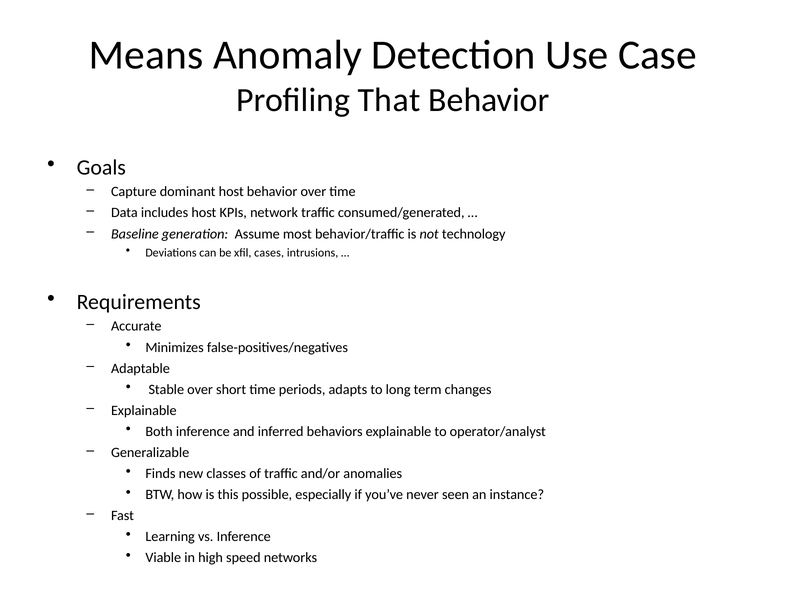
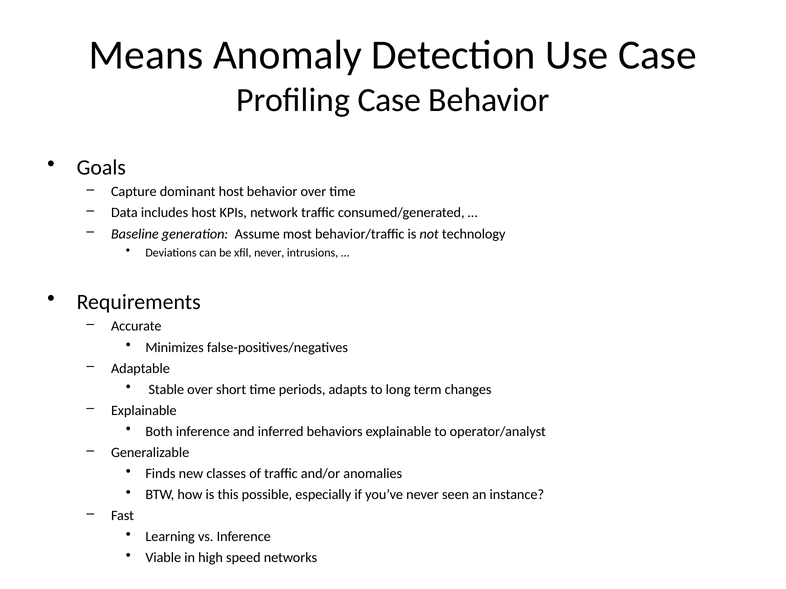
Profiling That: That -> Case
xfil cases: cases -> never
